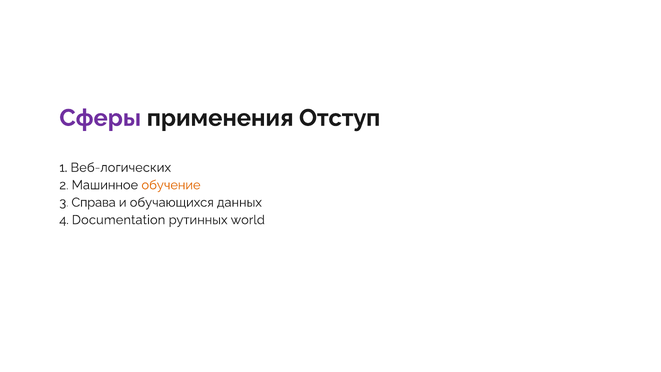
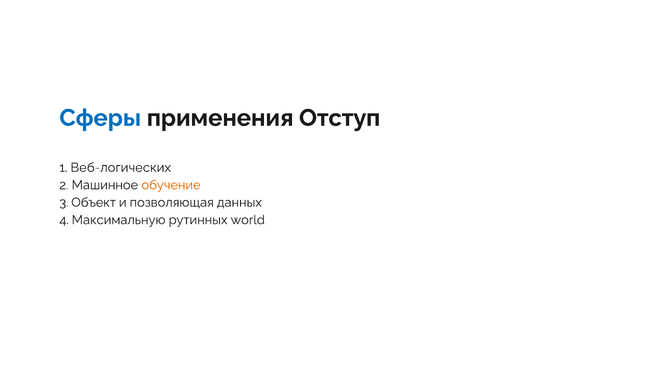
Сферы colour: purple -> blue
Справа: Справа -> Объект
обучающихся: обучающихся -> позволяющая
Documentation: Documentation -> Максимальную
